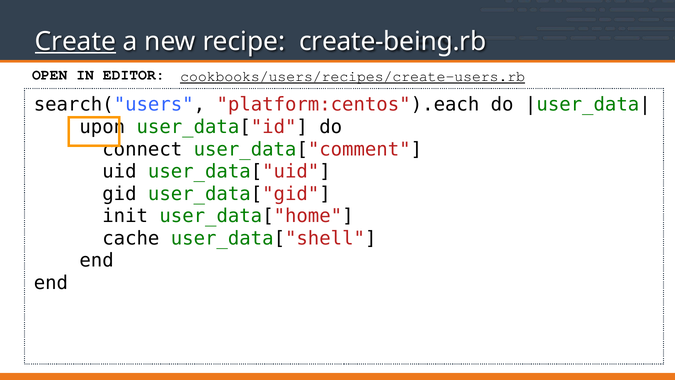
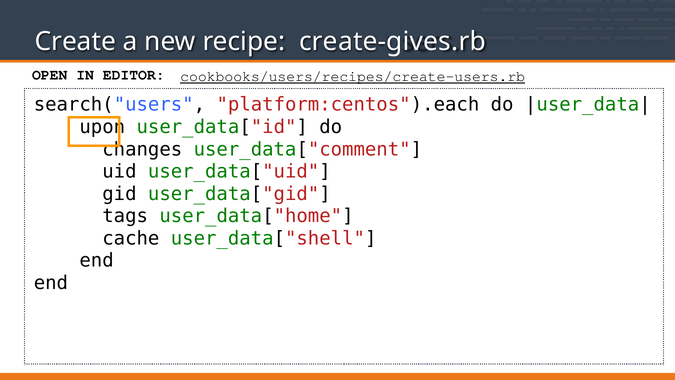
Create underline: present -> none
create-being.rb: create-being.rb -> create-gives.rb
connect: connect -> changes
init: init -> tags
